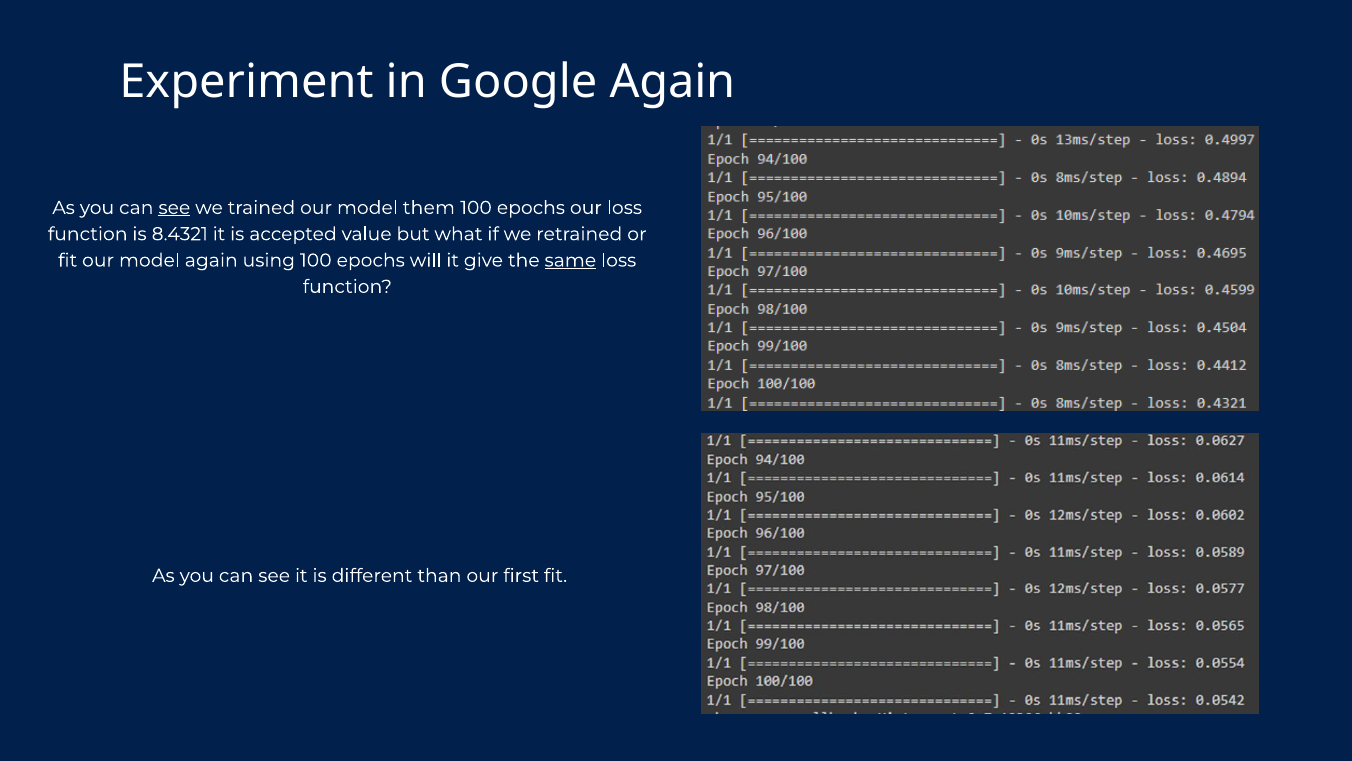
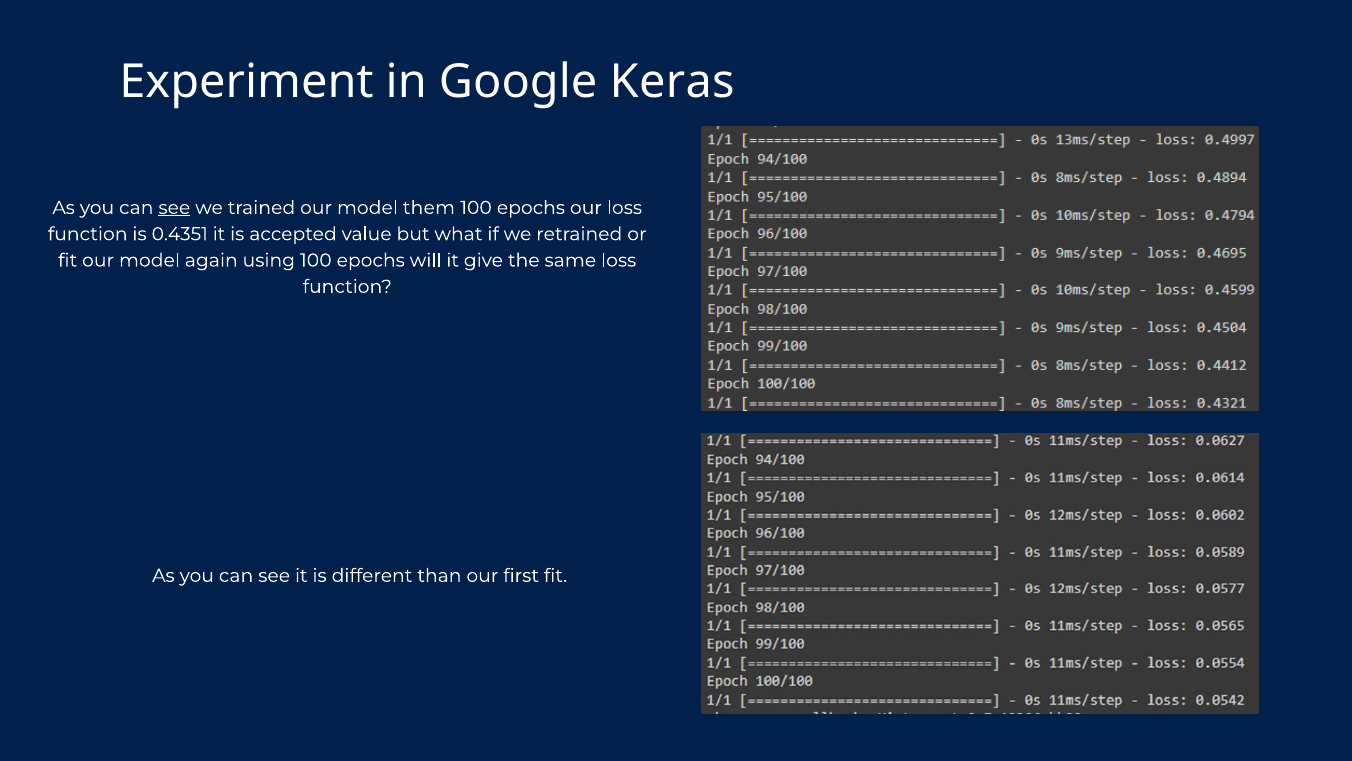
Google Again: Again -> Keras
8.4321: 8.4321 -> 0.4351
same underline: present -> none
